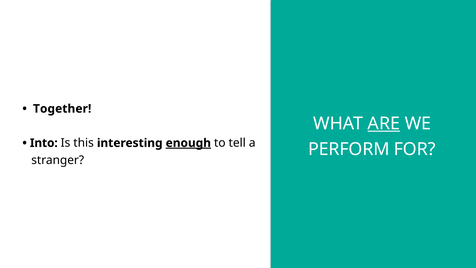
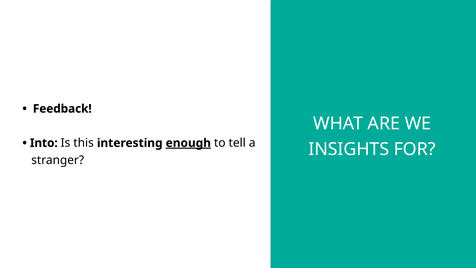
Together: Together -> Feedback
ARE underline: present -> none
PERFORM: PERFORM -> INSIGHTS
